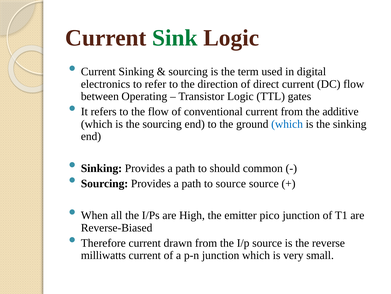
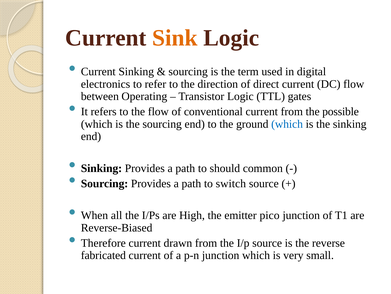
Sink colour: green -> orange
additive: additive -> possible
to source: source -> switch
milliwatts: milliwatts -> fabricated
